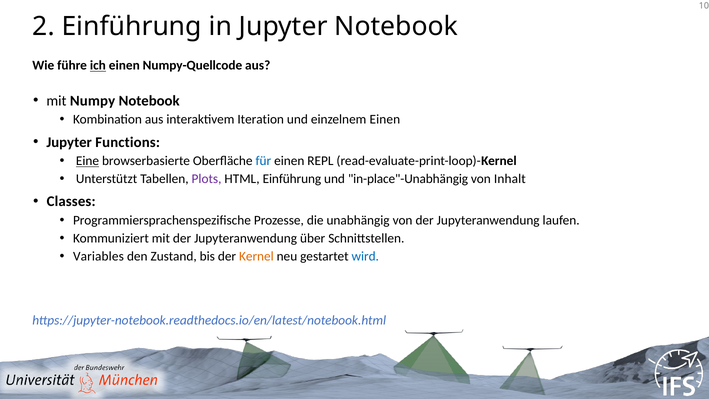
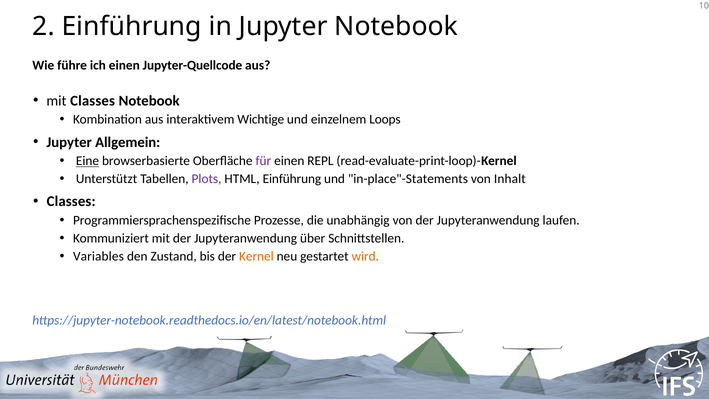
ich underline: present -> none
Numpy-Quellcode: Numpy-Quellcode -> Jupyter-Quellcode
mit Numpy: Numpy -> Classes
Iteration: Iteration -> Wichtige
einzelnem Einen: Einen -> Loops
Functions: Functions -> Allgemein
für colour: blue -> purple
in-place"-Unabhängig: in-place"-Unabhängig -> in-place"-Statements
wird colour: blue -> orange
